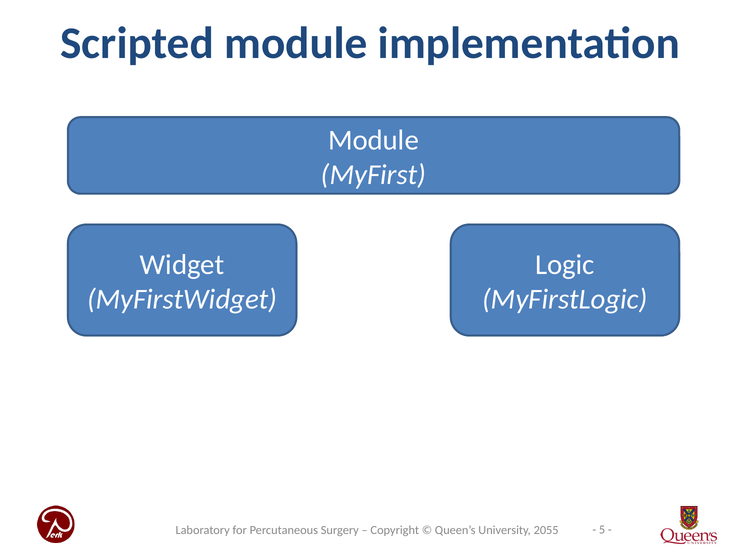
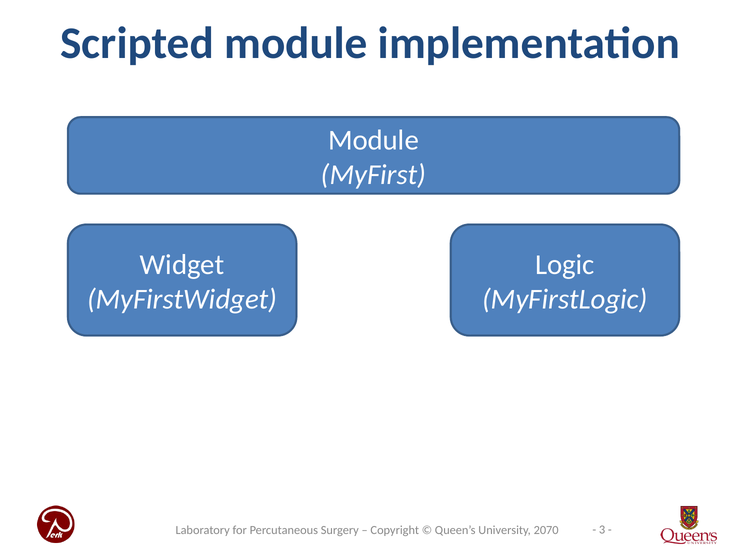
5: 5 -> 3
2055: 2055 -> 2070
